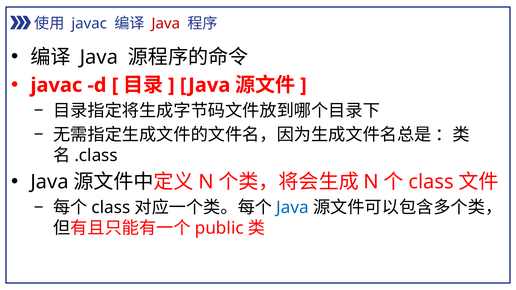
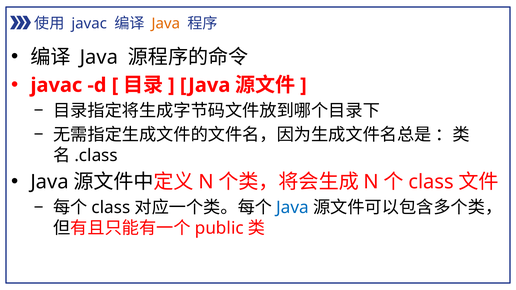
Java at (166, 23) colour: red -> orange
